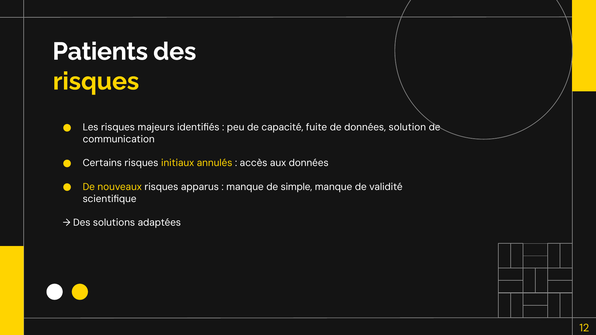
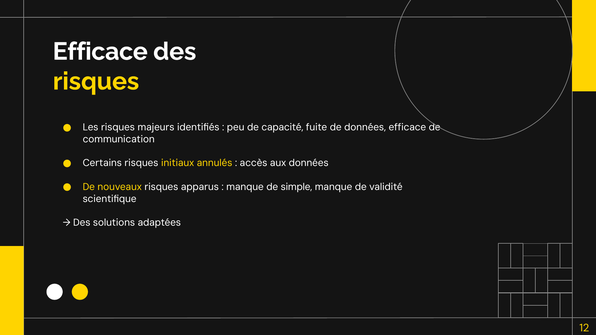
Patients at (100, 52): Patients -> Efficace
données solution: solution -> efficace
